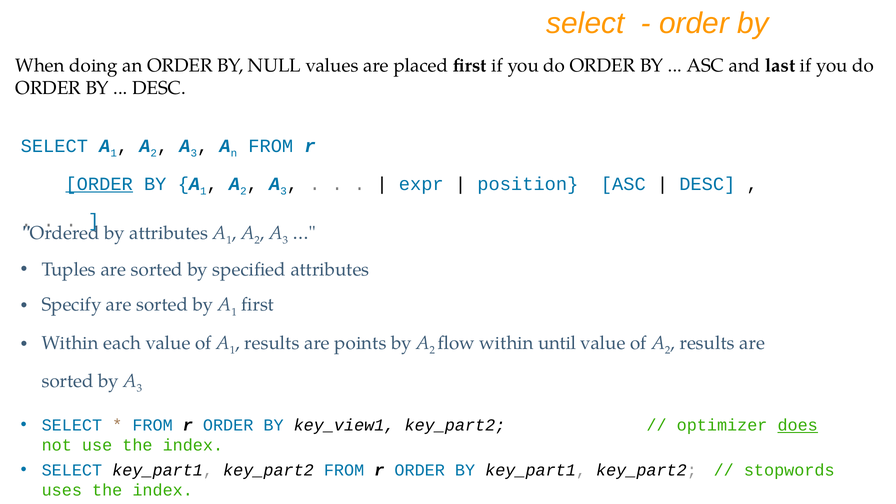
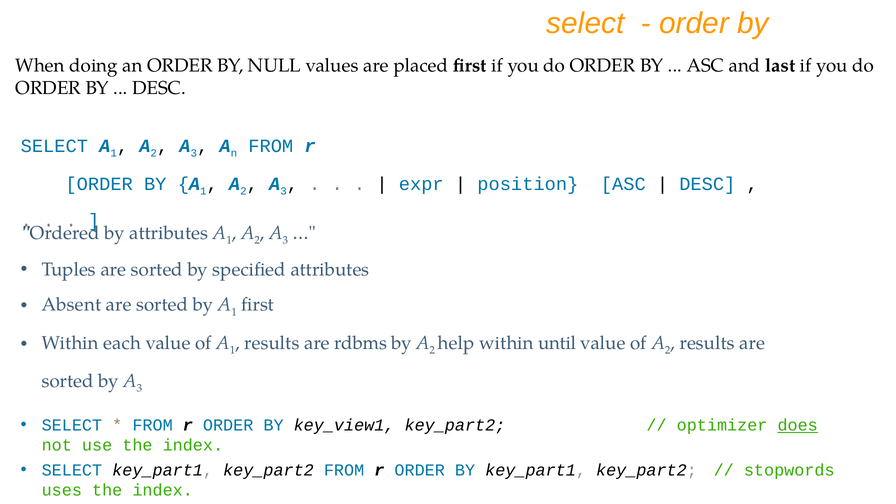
ORDER at (99, 184) underline: present -> none
Specify: Specify -> Absent
points: points -> rdbms
flow: flow -> help
